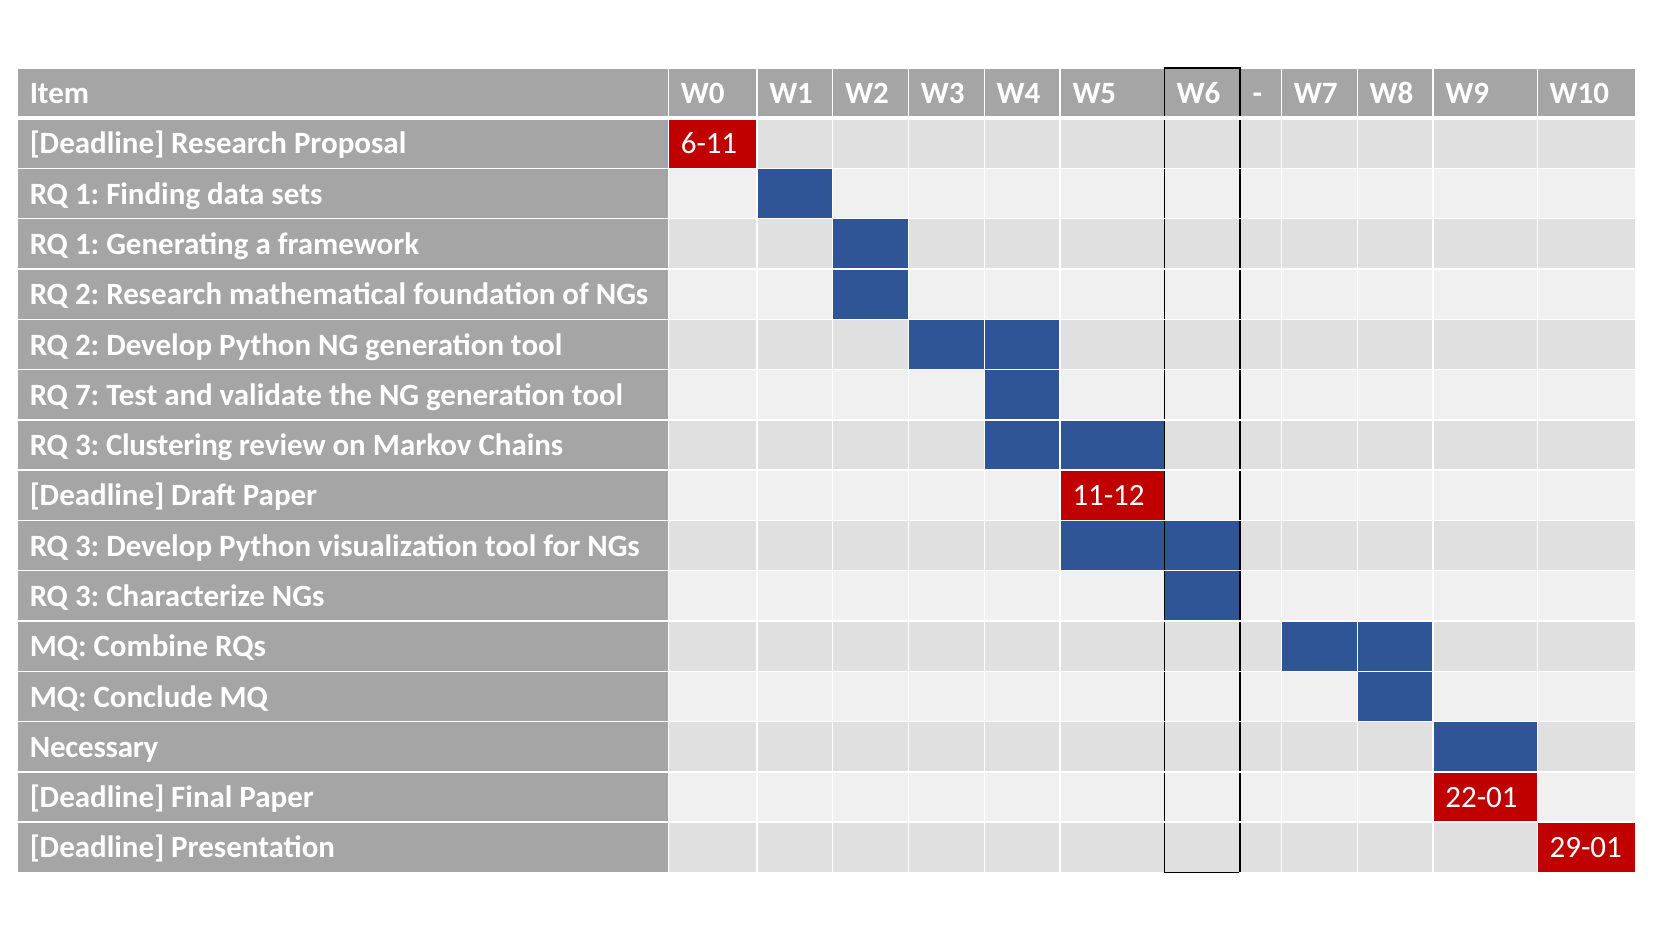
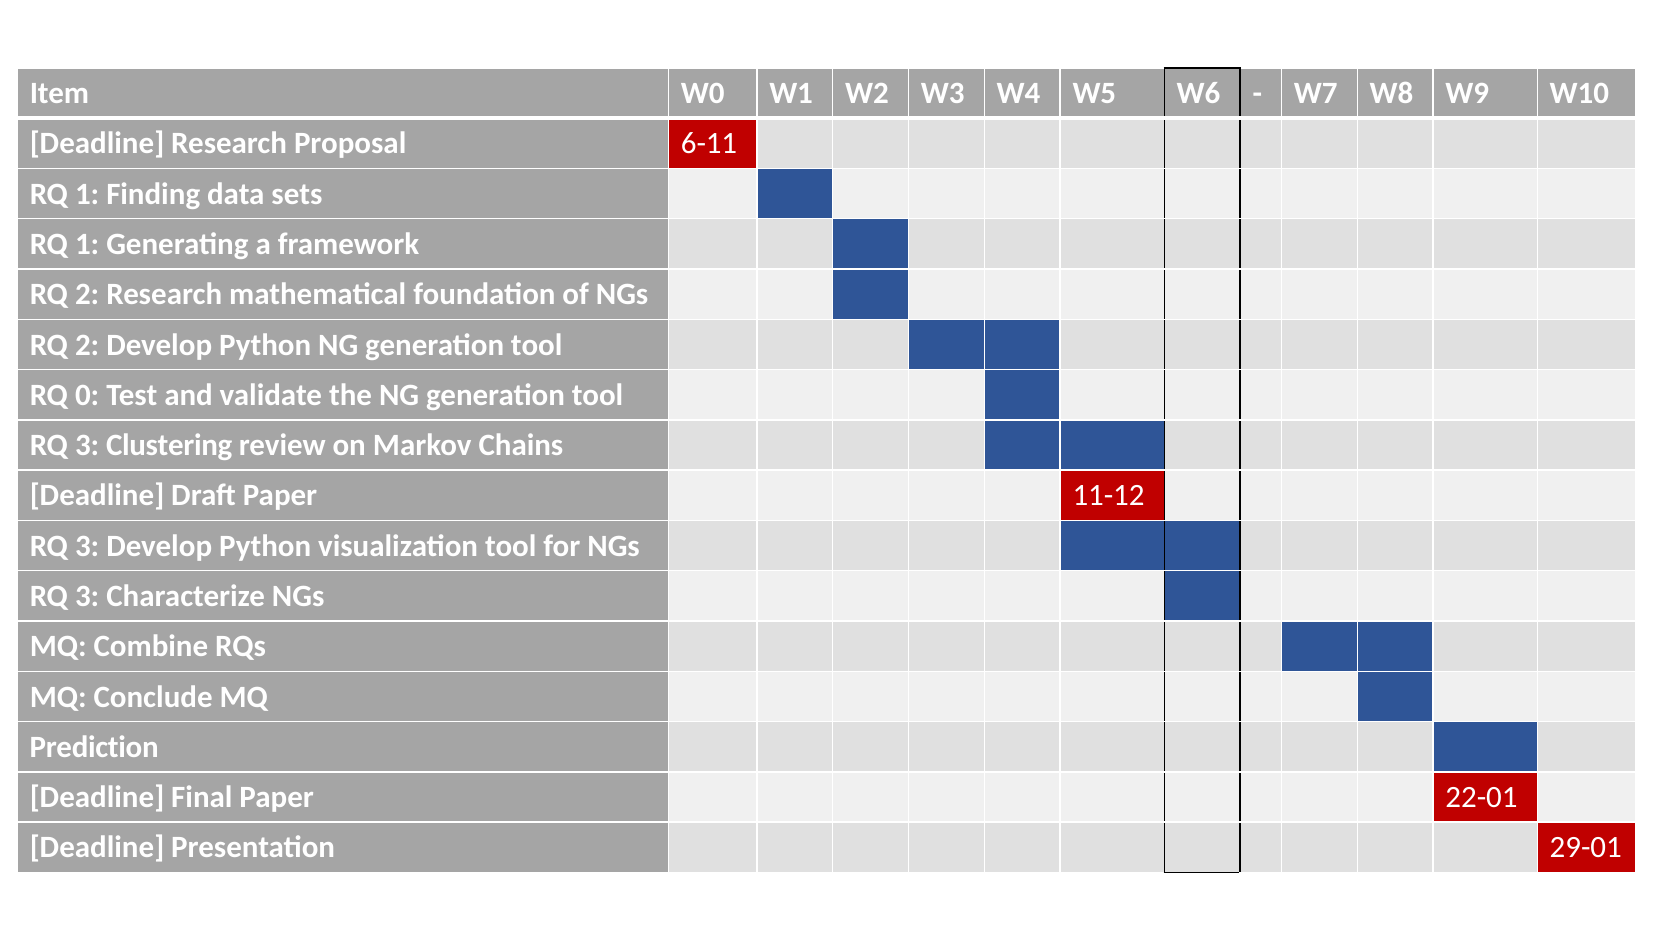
7: 7 -> 0
Necessary: Necessary -> Prediction
